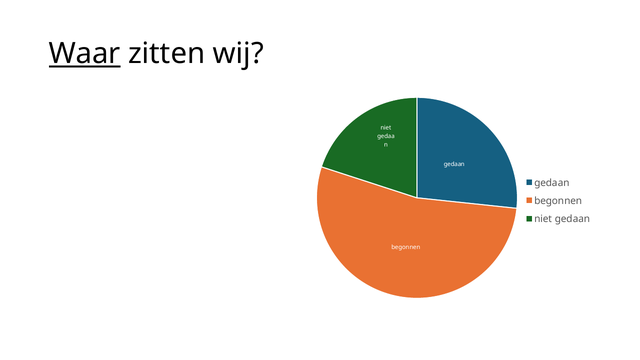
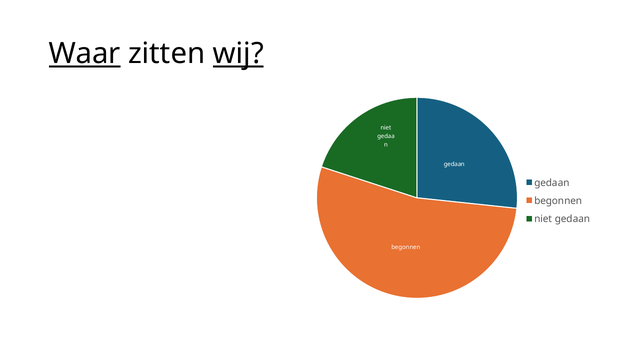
wij underline: none -> present
